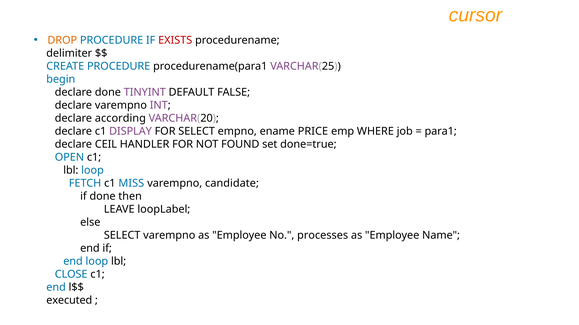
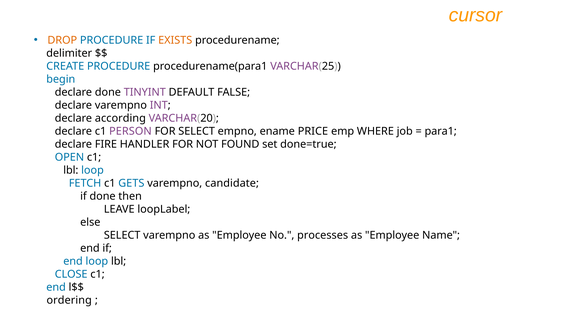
EXISTS colour: red -> orange
DISPLAY: DISPLAY -> PERSON
CEIL: CEIL -> FIRE
MISS: MISS -> GETS
executed: executed -> ordering
